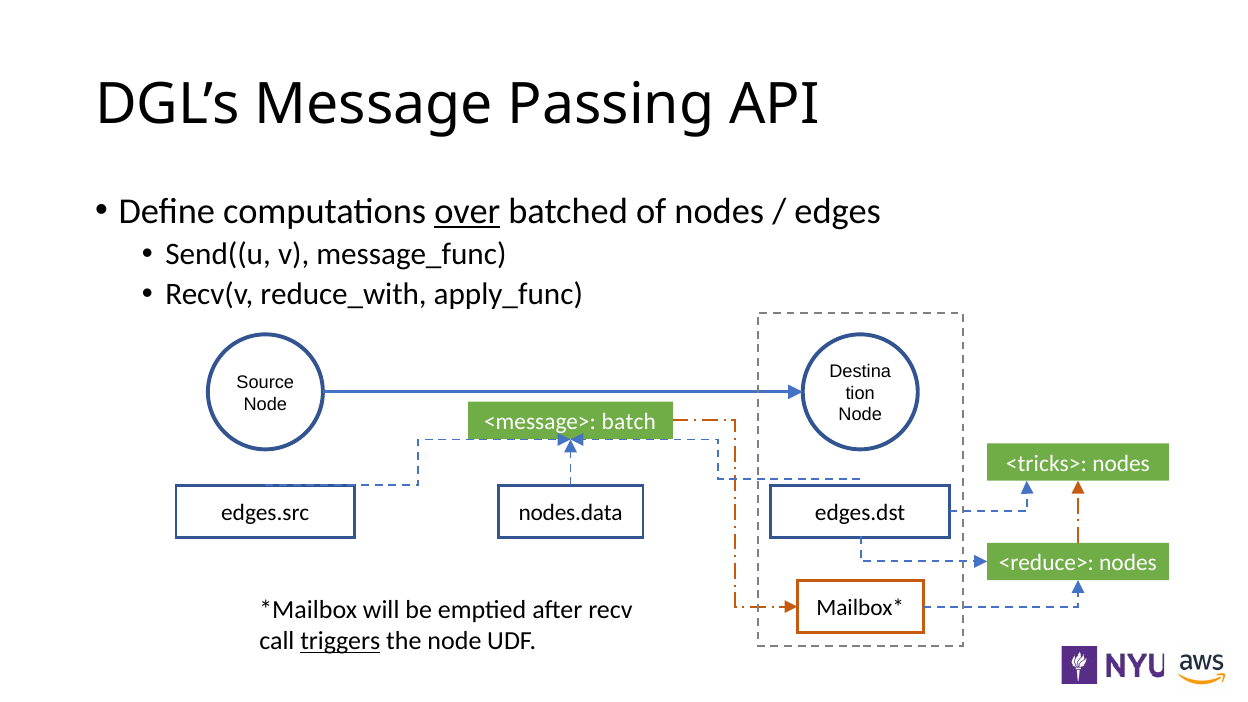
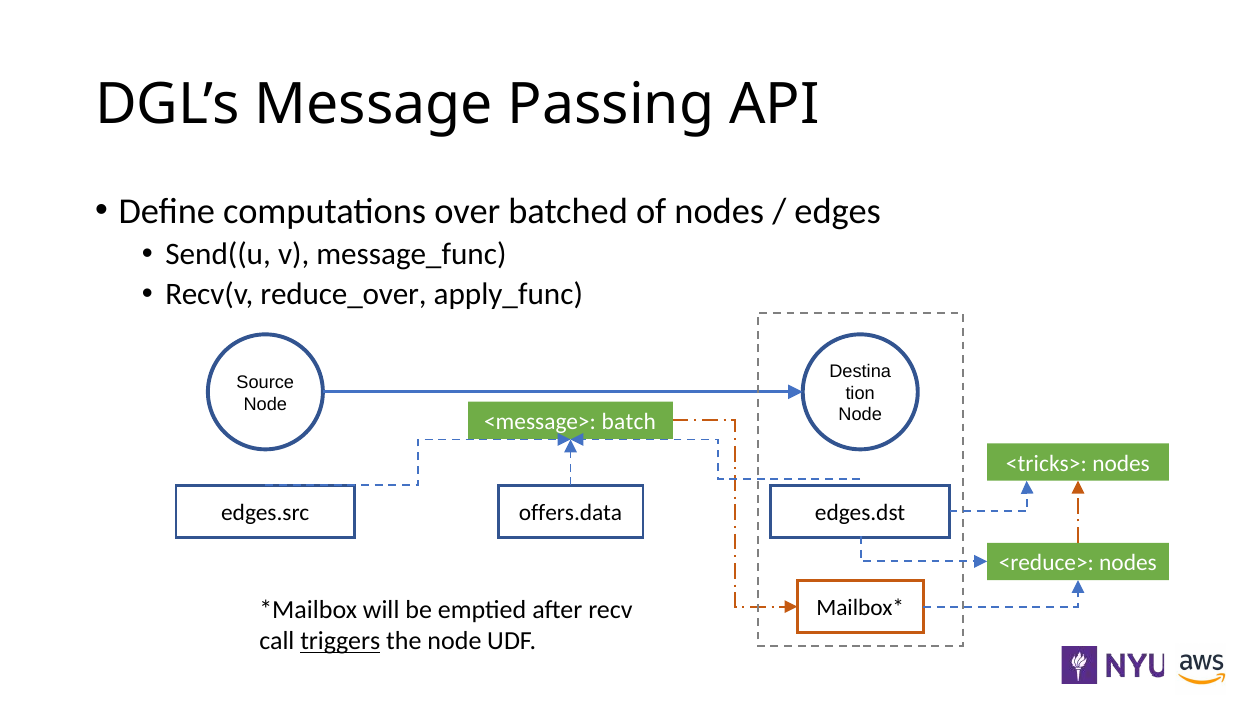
over underline: present -> none
reduce_with: reduce_with -> reduce_over
nodes.data: nodes.data -> offers.data
